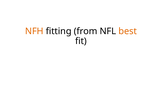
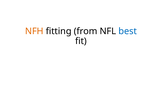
best colour: orange -> blue
